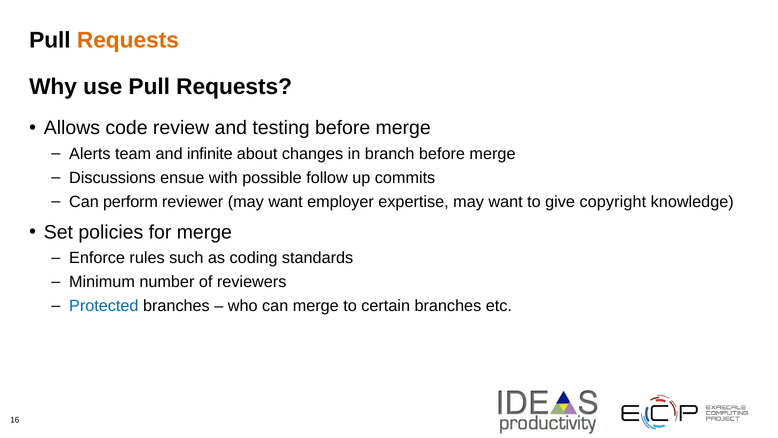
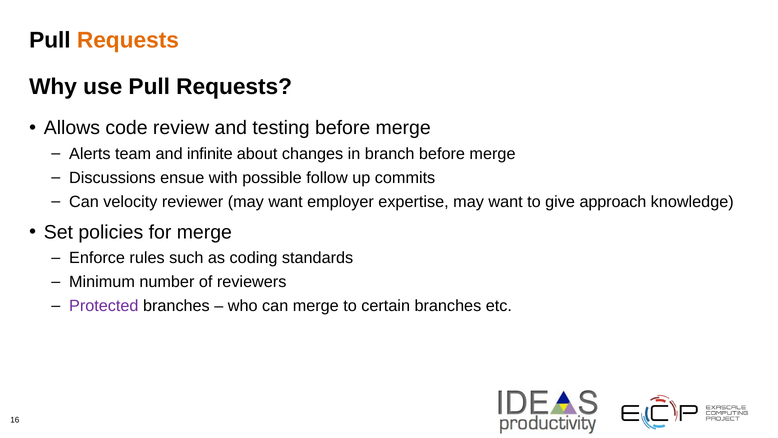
perform: perform -> velocity
copyright: copyright -> approach
Protected colour: blue -> purple
